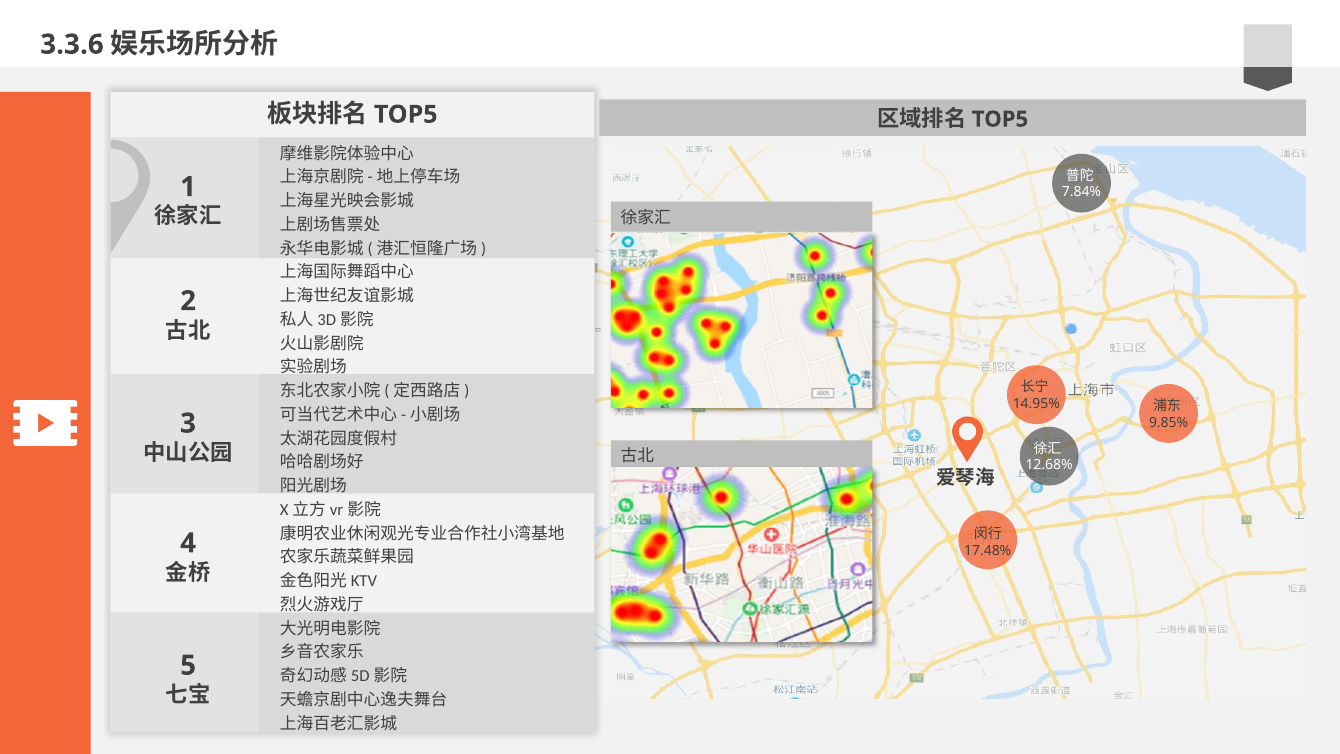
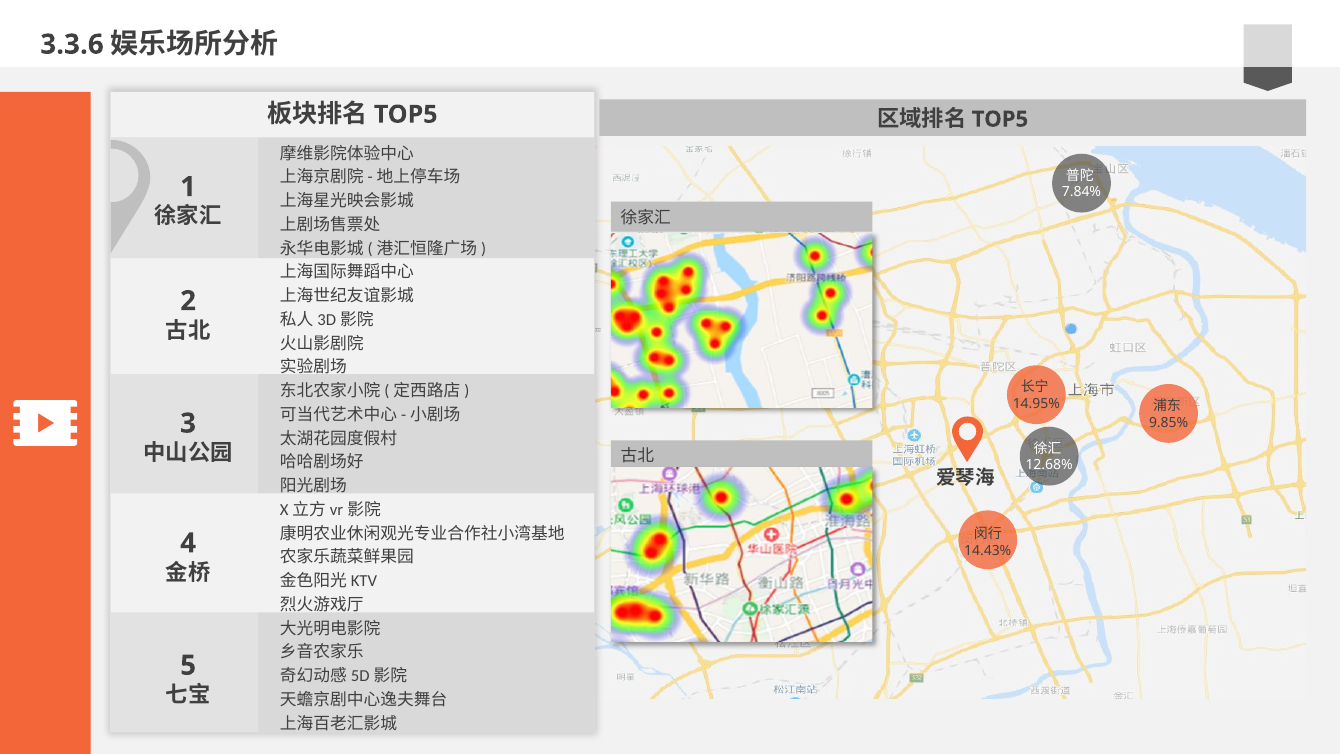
17.48%: 17.48% -> 14.43%
